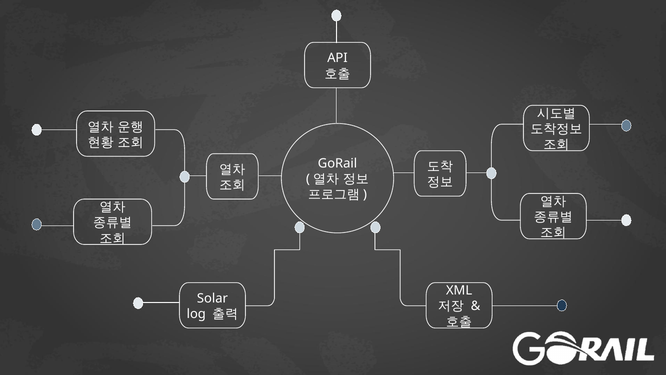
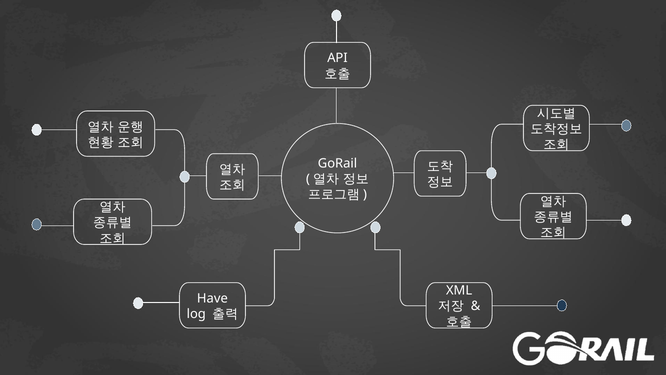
Solar: Solar -> Have
